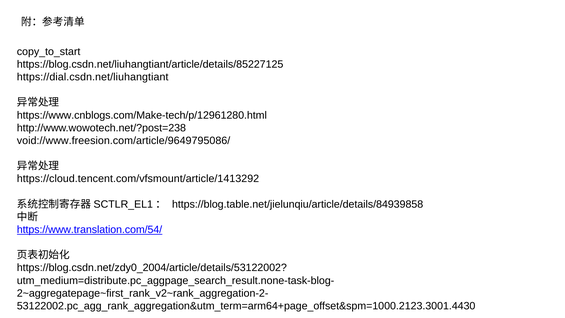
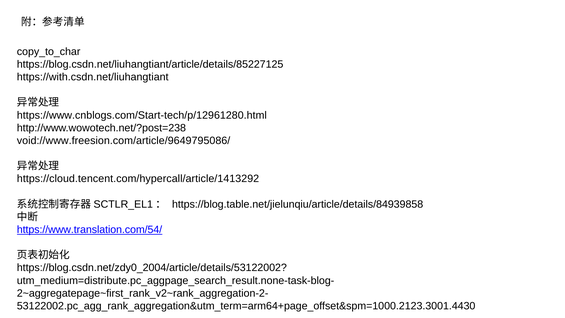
copy_to_start: copy_to_start -> copy_to_char
https://dial.csdn.net/liuhangtiant: https://dial.csdn.net/liuhangtiant -> https://with.csdn.net/liuhangtiant
https://www.cnblogs.com/Make-tech/p/12961280.html: https://www.cnblogs.com/Make-tech/p/12961280.html -> https://www.cnblogs.com/Start-tech/p/12961280.html
https://cloud.tencent.com/vfsmount/article/1413292: https://cloud.tencent.com/vfsmount/article/1413292 -> https://cloud.tencent.com/hypercall/article/1413292
